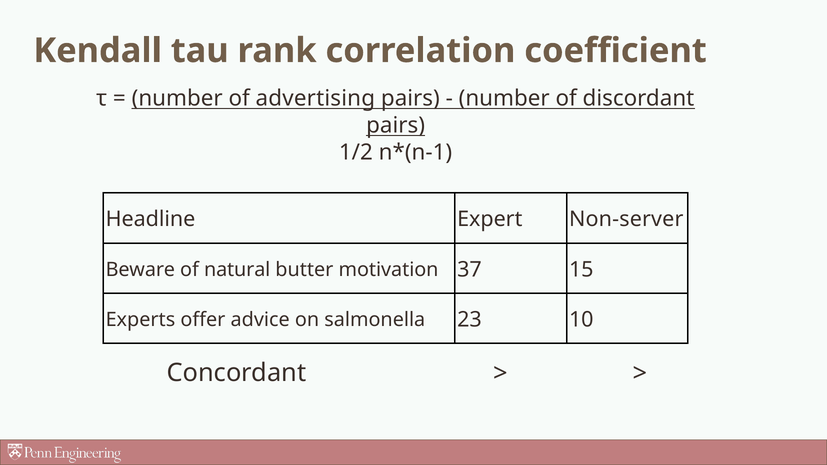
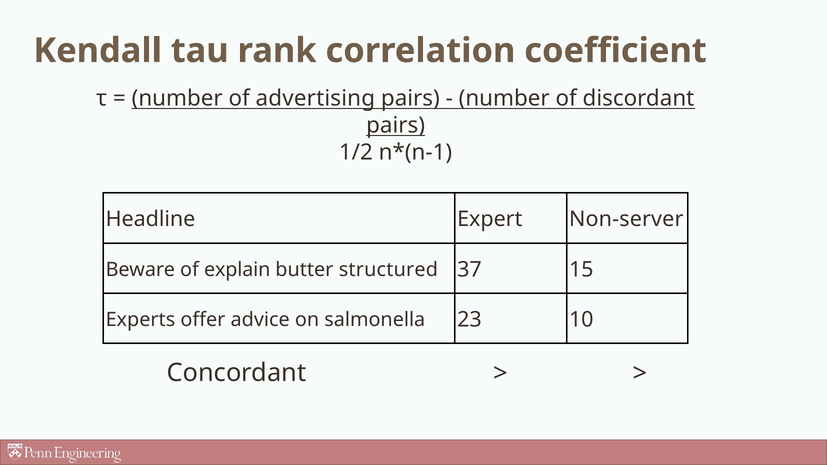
natural: natural -> explain
motivation: motivation -> structured
